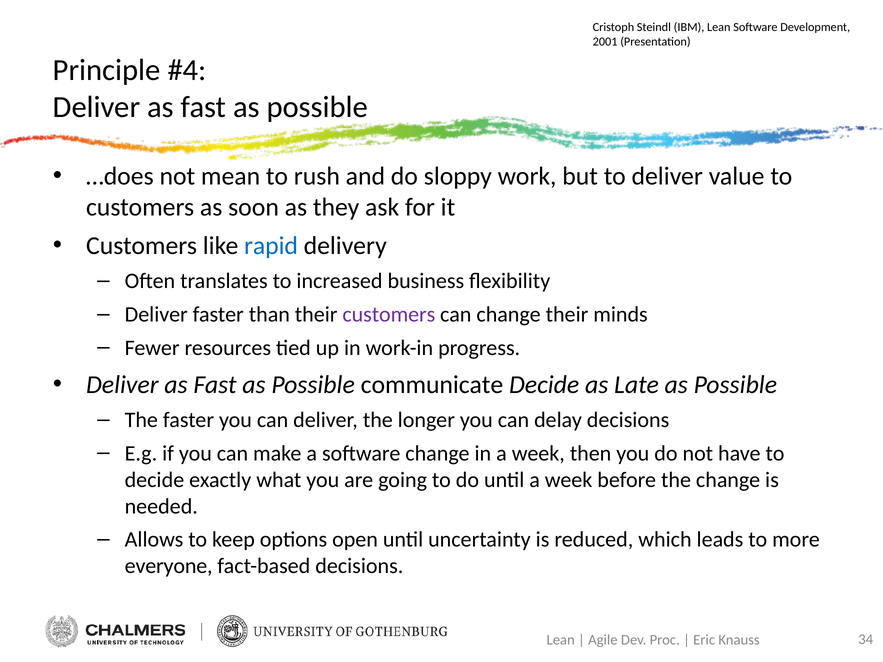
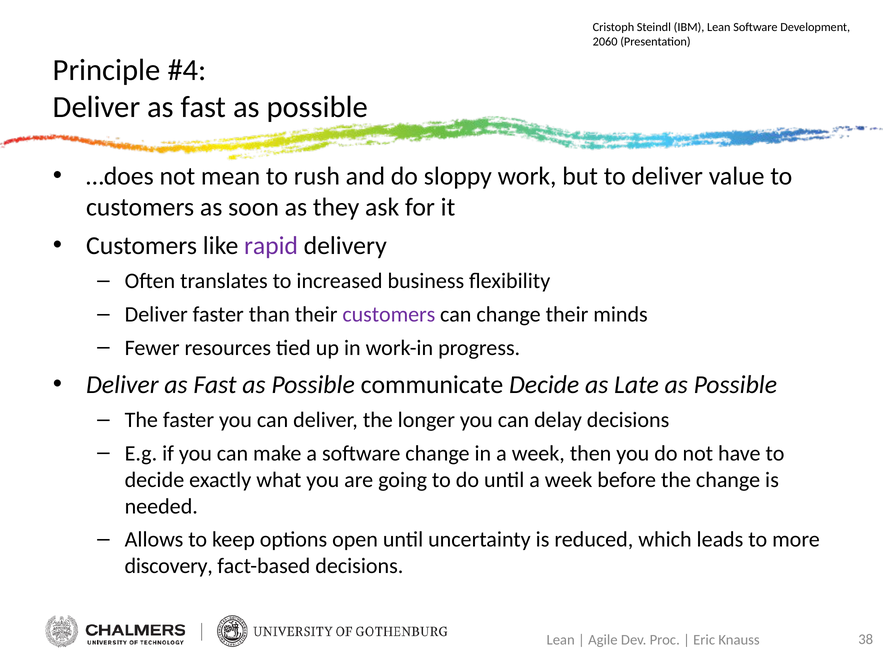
2001: 2001 -> 2060
rapid colour: blue -> purple
everyone: everyone -> discovery
34: 34 -> 38
